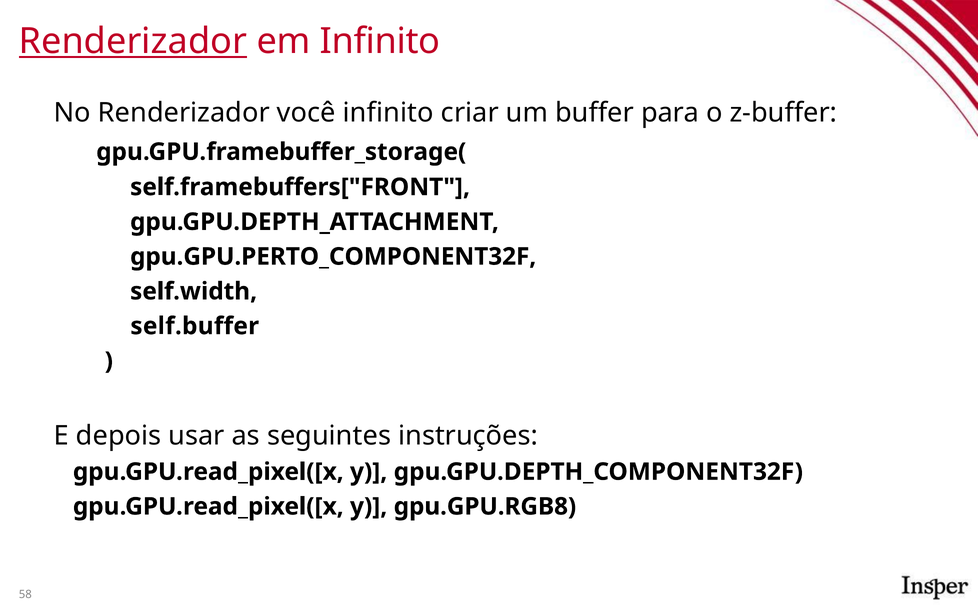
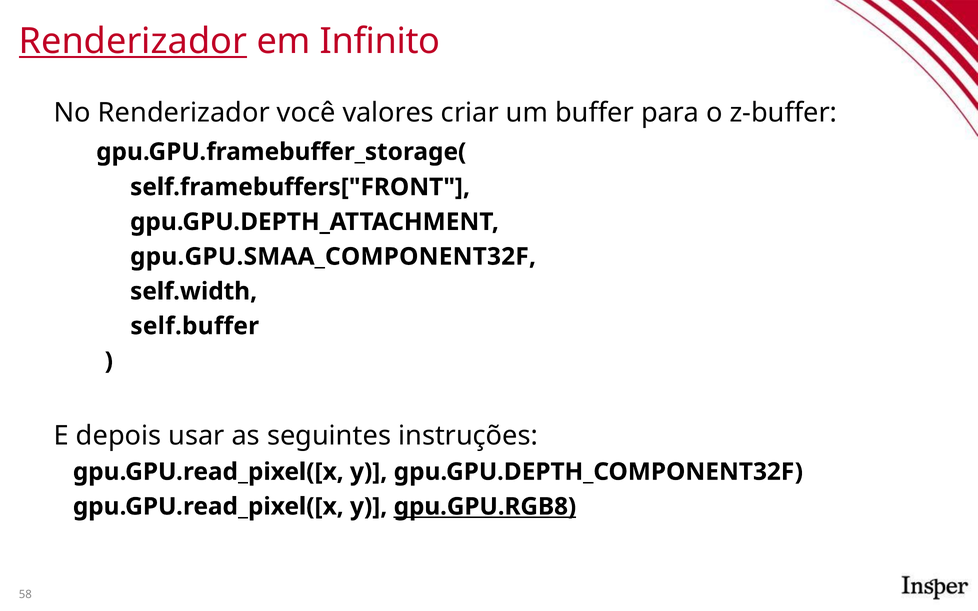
você infinito: infinito -> valores
gpu.GPU.PERTO_COMPONENT32F: gpu.GPU.PERTO_COMPONENT32F -> gpu.GPU.SMAA_COMPONENT32F
gpu.GPU.RGB8 underline: none -> present
